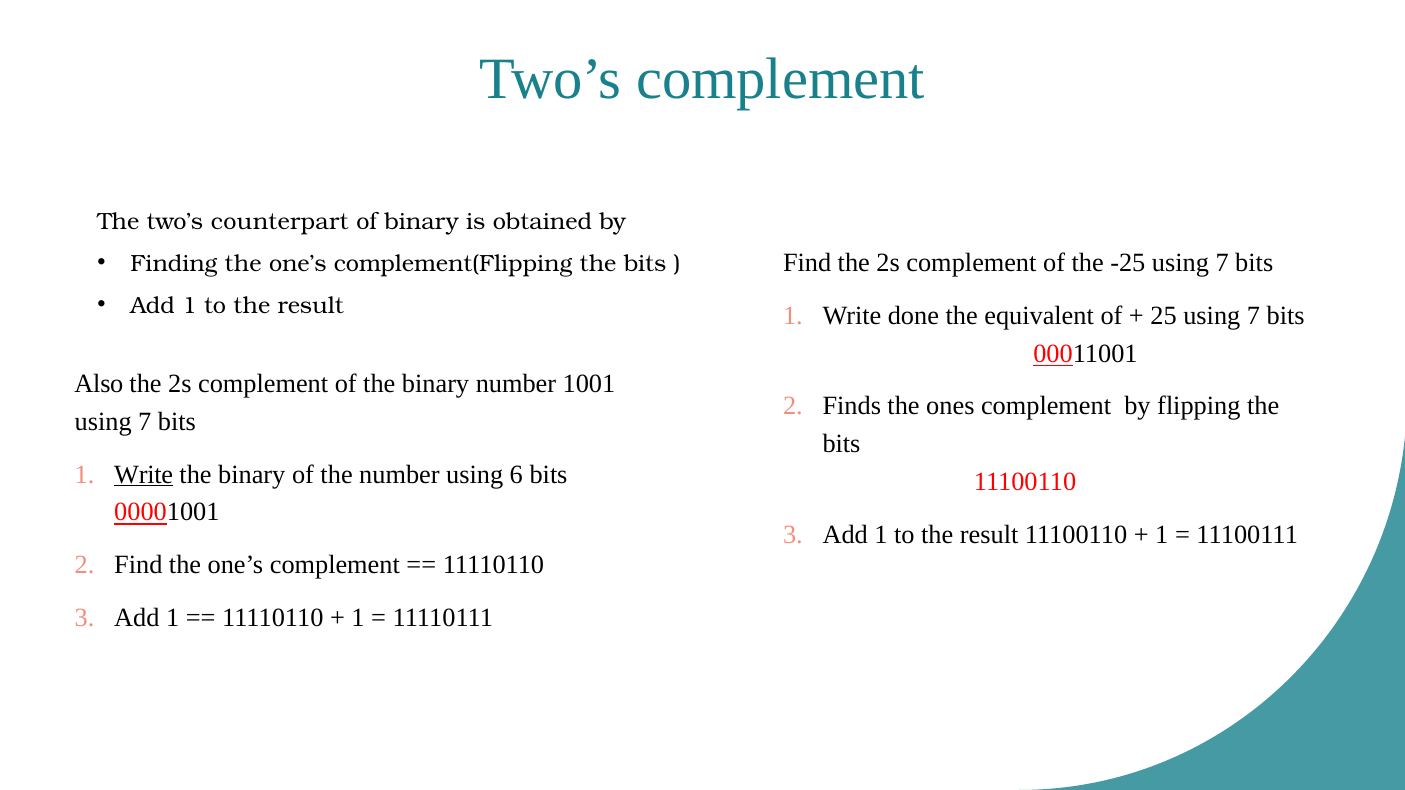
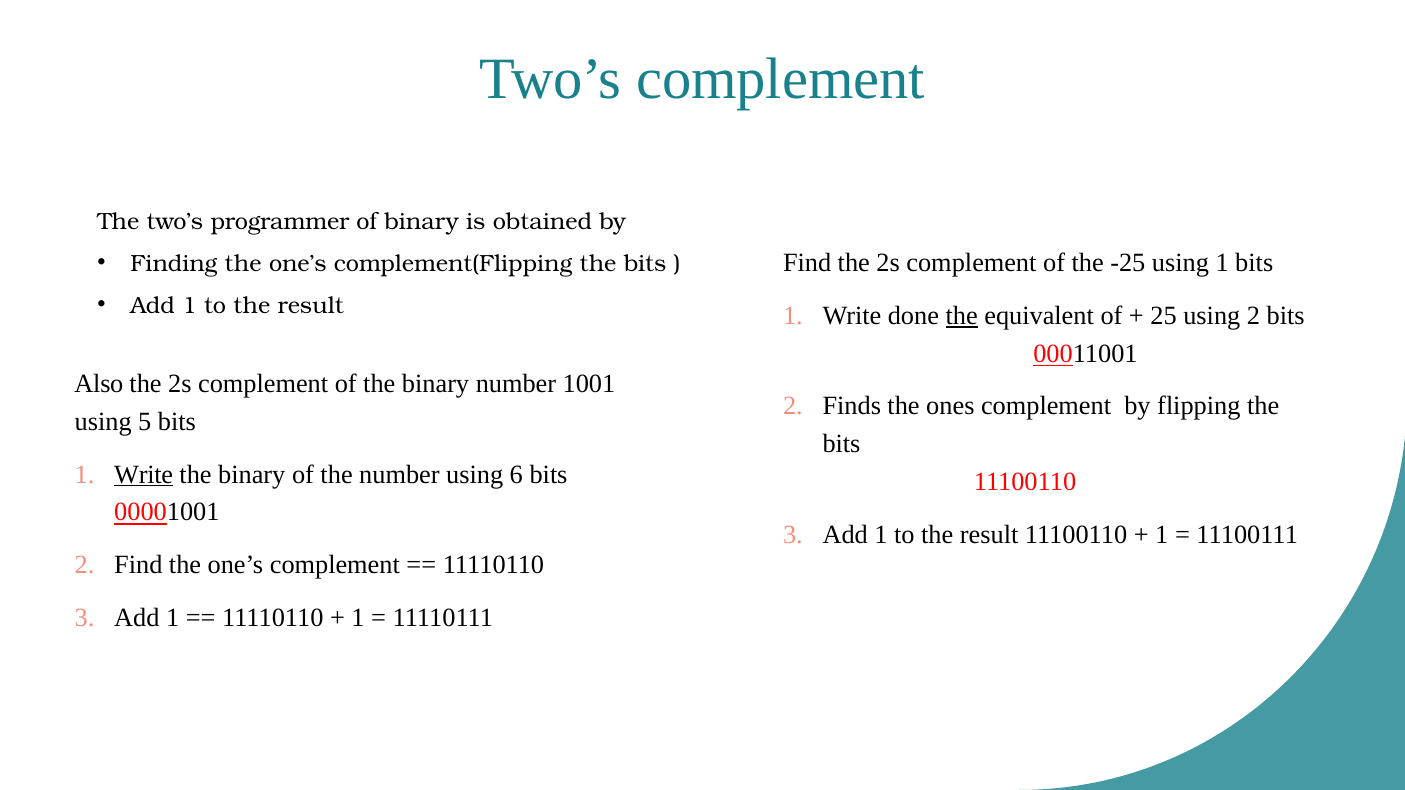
counterpart: counterpart -> programmer
-25 using 7: 7 -> 1
the at (962, 316) underline: none -> present
25 using 7: 7 -> 2
7 at (145, 422): 7 -> 5
